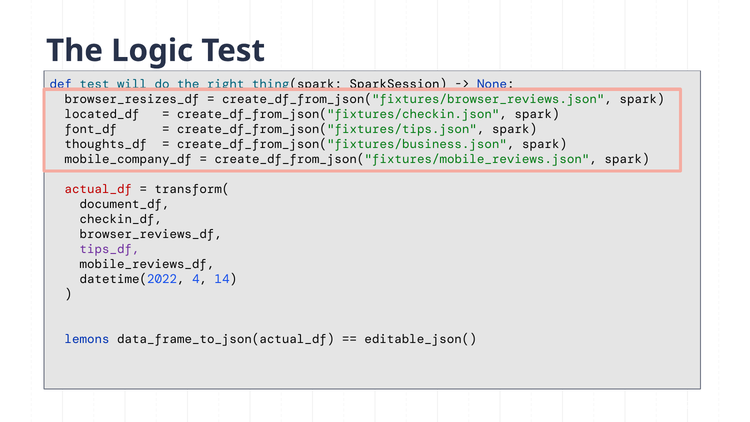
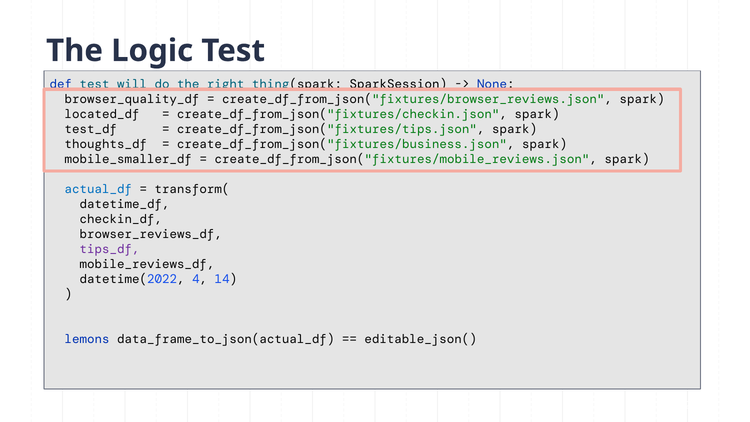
browser_resizes_df: browser_resizes_df -> browser_quality_df
font_df: font_df -> test_df
mobile_company_df: mobile_company_df -> mobile_smaller_df
actual_df colour: red -> blue
document_df: document_df -> datetime_df
